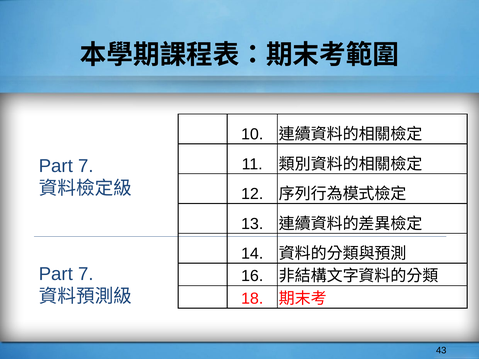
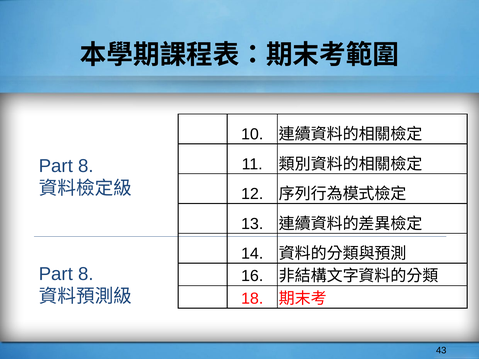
7 at (86, 166): 7 -> 8
7 at (86, 274): 7 -> 8
